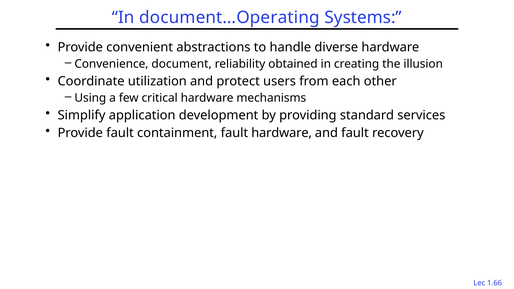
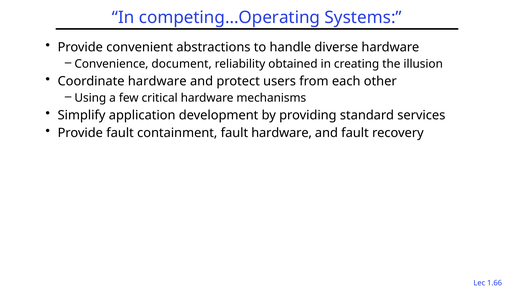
document…Operating: document…Operating -> competing…Operating
Coordinate utilization: utilization -> hardware
